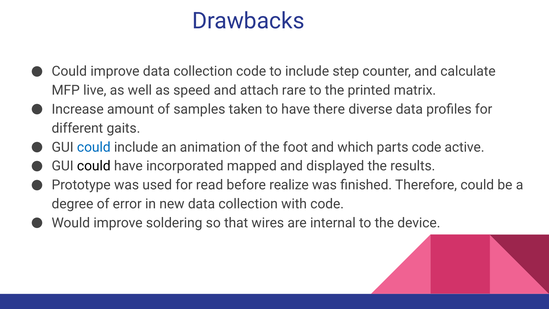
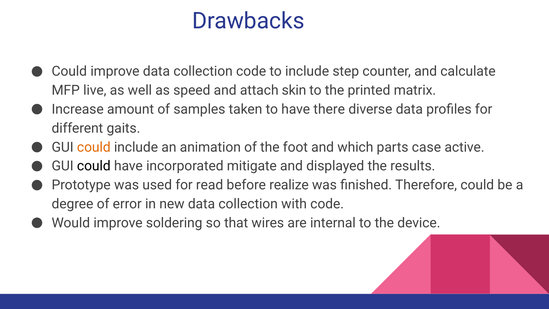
rare: rare -> skin
could at (94, 147) colour: blue -> orange
parts code: code -> case
mapped: mapped -> mitigate
